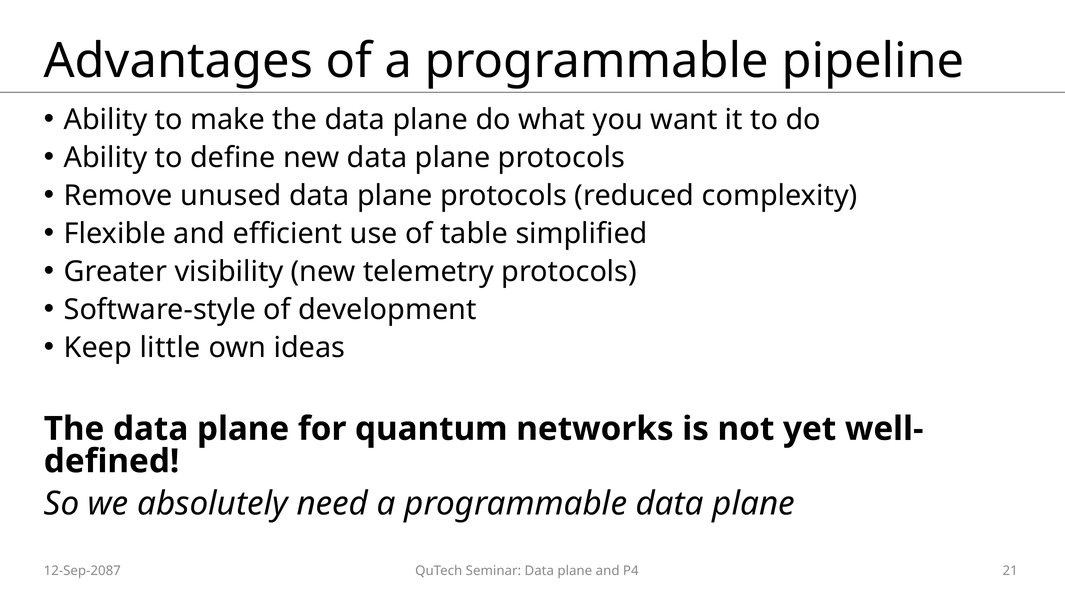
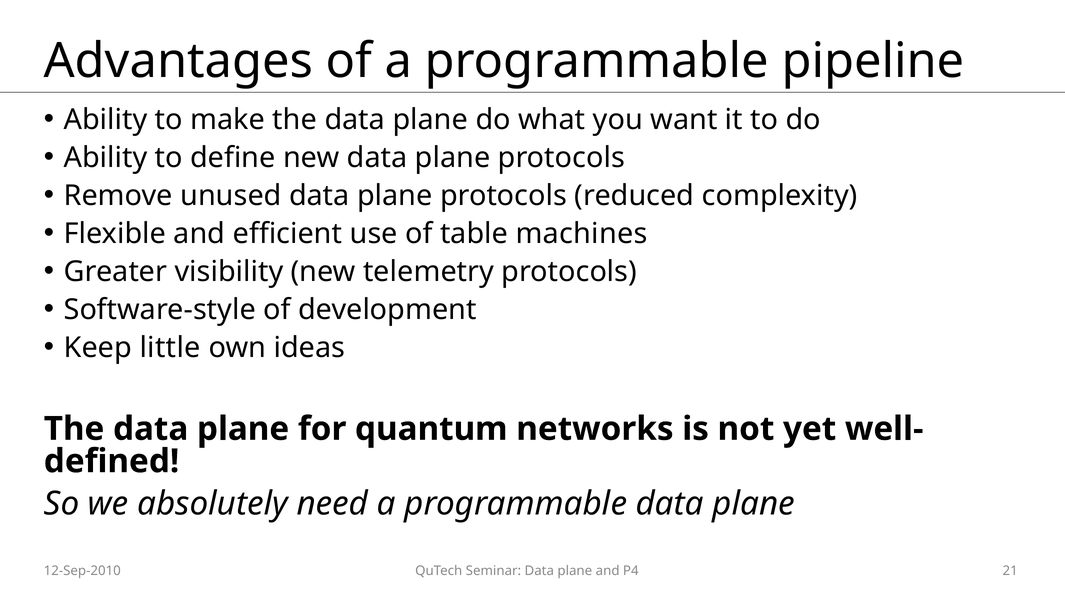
simplified: simplified -> machines
12-Sep-2087: 12-Sep-2087 -> 12-Sep-2010
